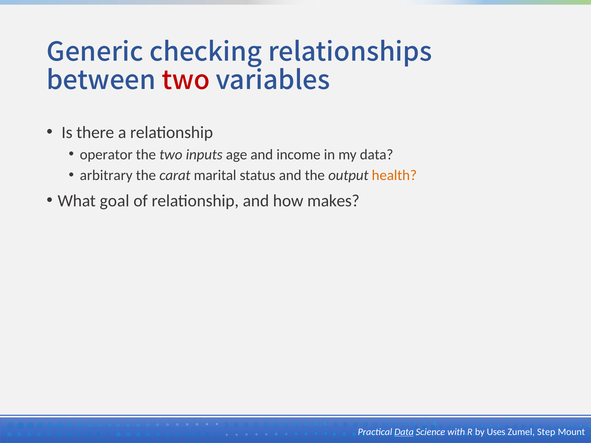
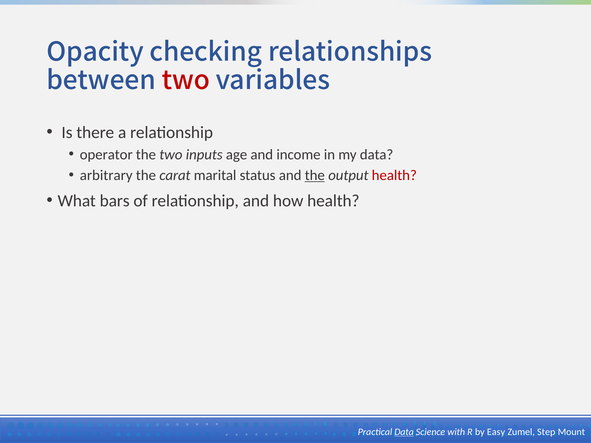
Generic: Generic -> Opacity
the at (315, 175) underline: none -> present
health at (394, 175) colour: orange -> red
goal: goal -> bars
how makes: makes -> health
Uses: Uses -> Easy
